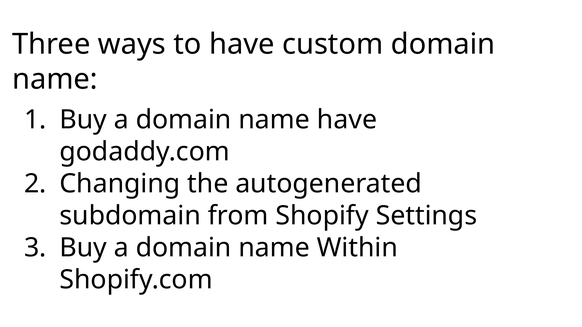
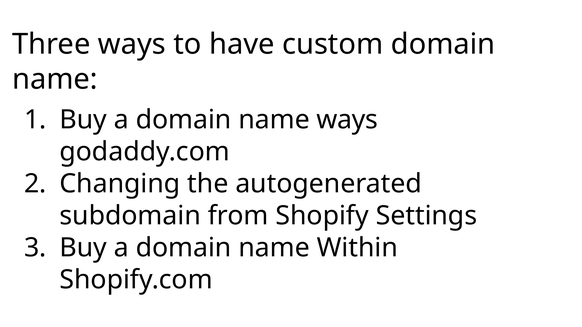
name have: have -> ways
